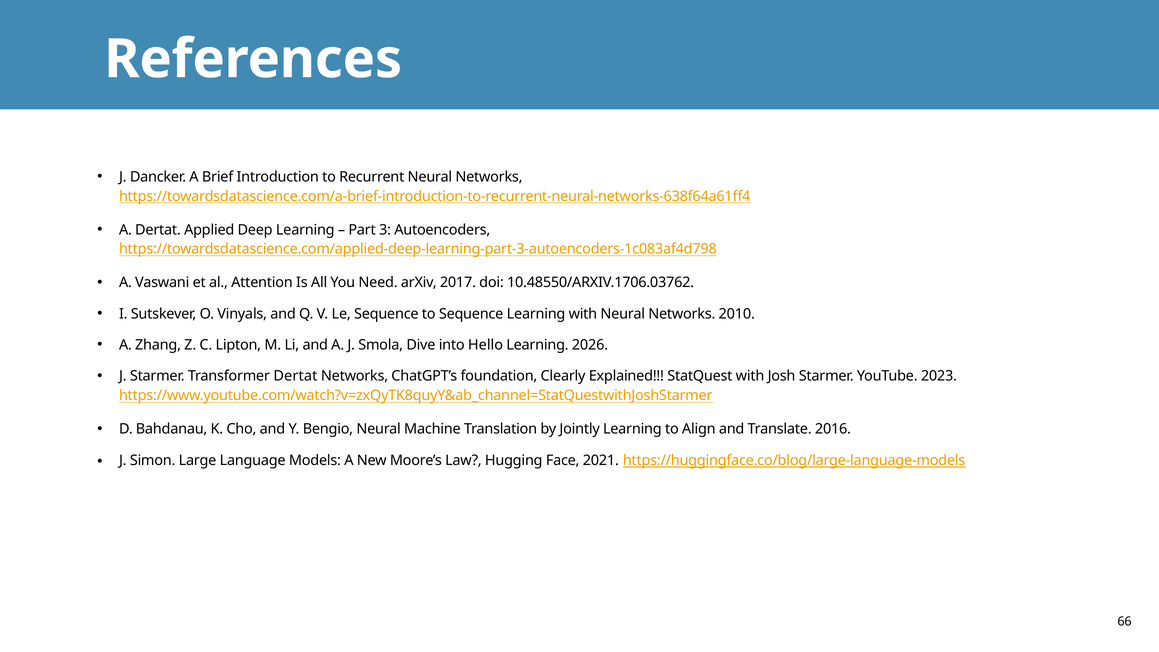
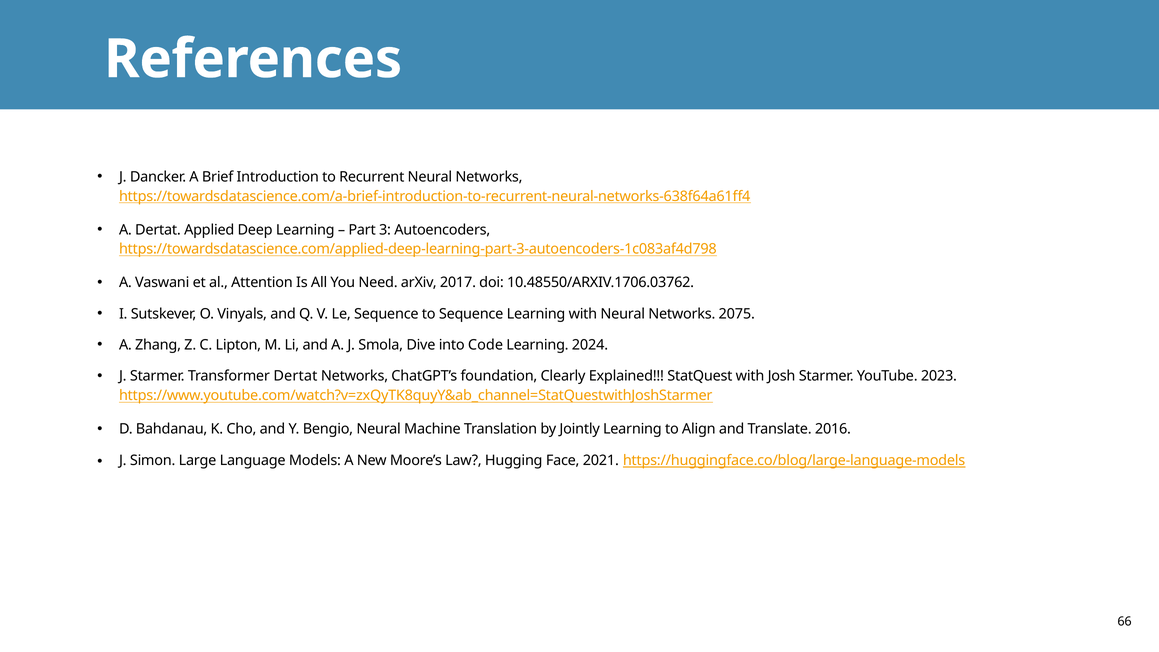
2010: 2010 -> 2075
Hello: Hello -> Code
2026: 2026 -> 2024
